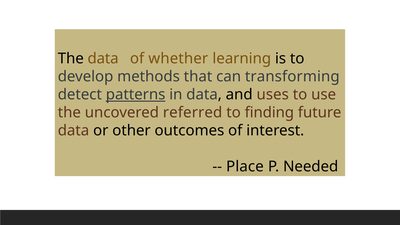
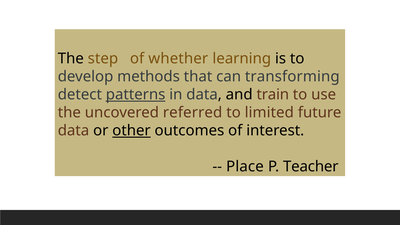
The data: data -> step
uses: uses -> train
finding: finding -> limited
other underline: none -> present
Needed: Needed -> Teacher
